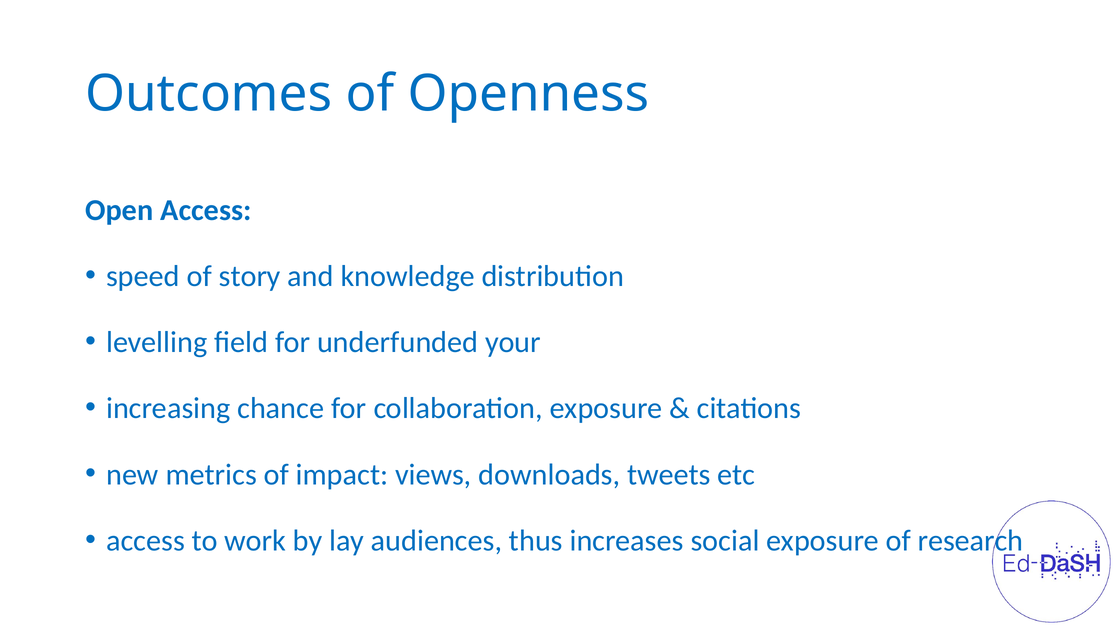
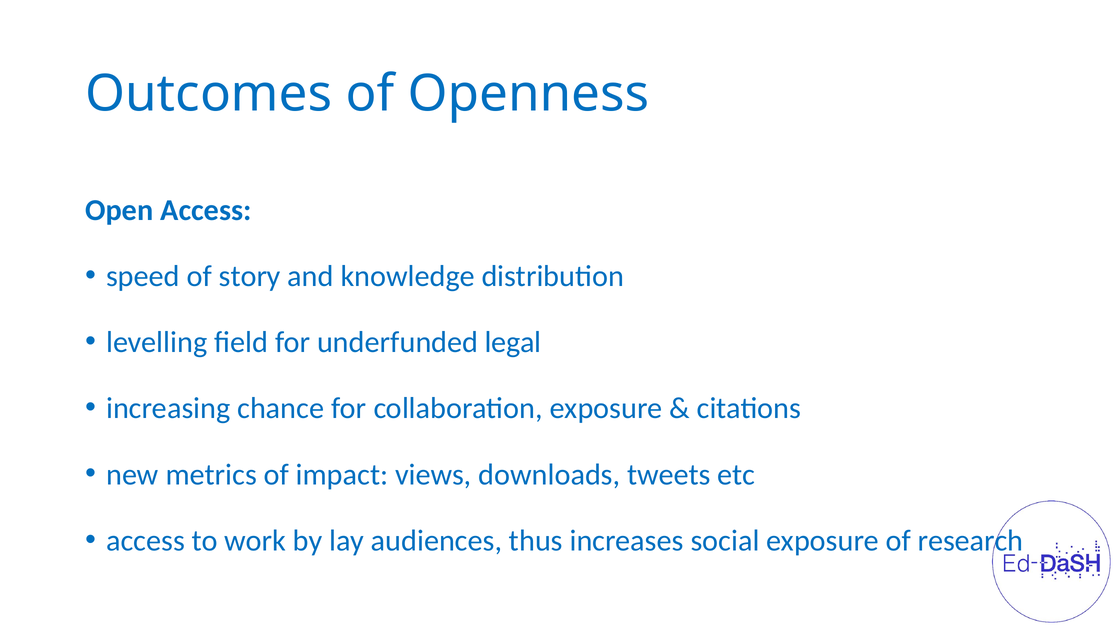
your: your -> legal
